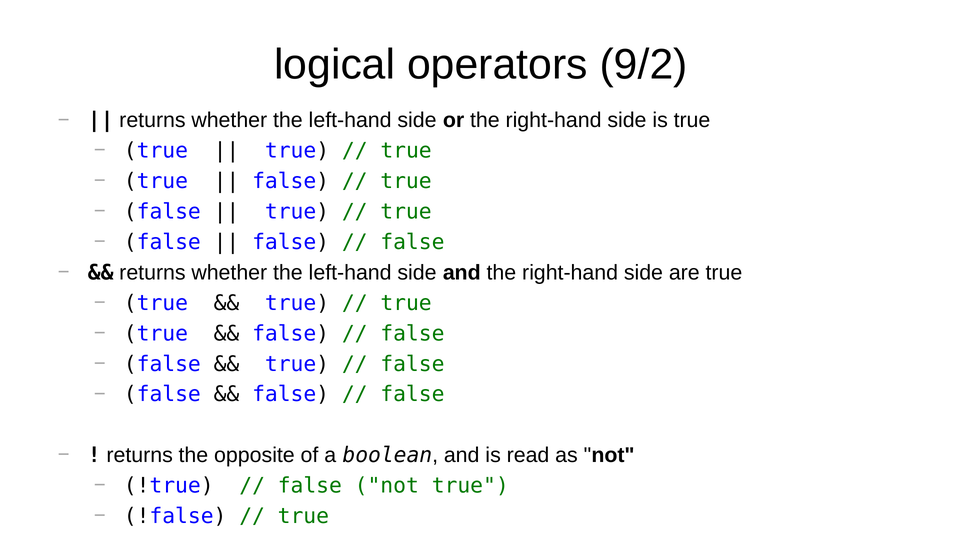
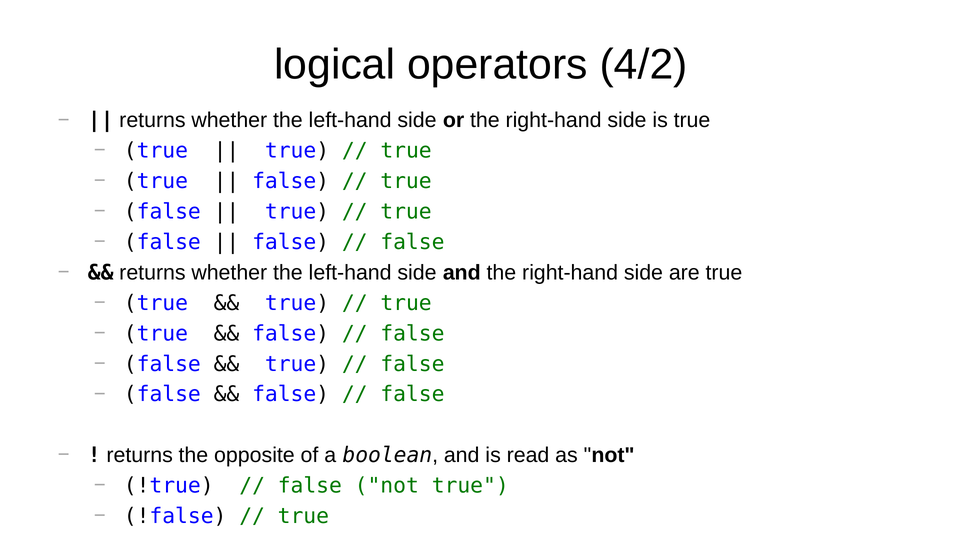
9/2: 9/2 -> 4/2
